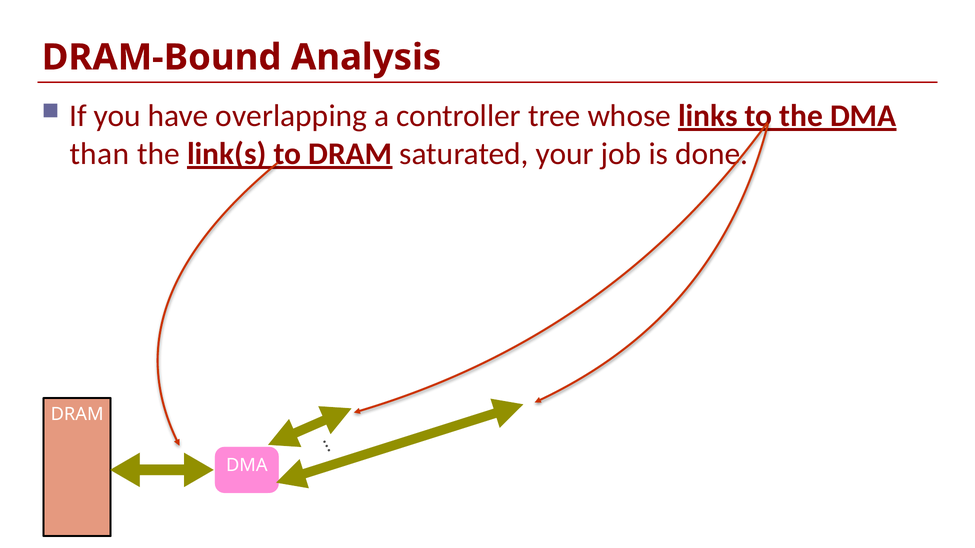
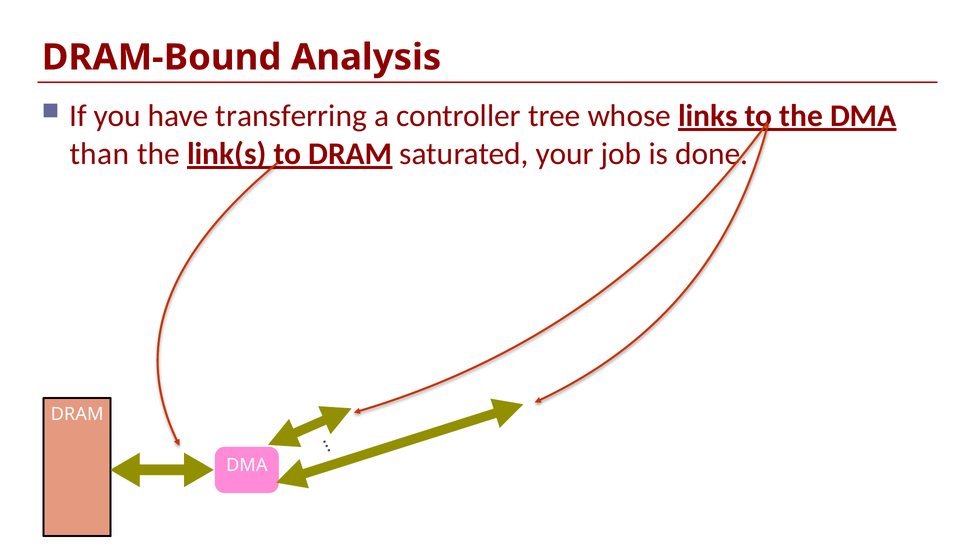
overlapping: overlapping -> transferring
